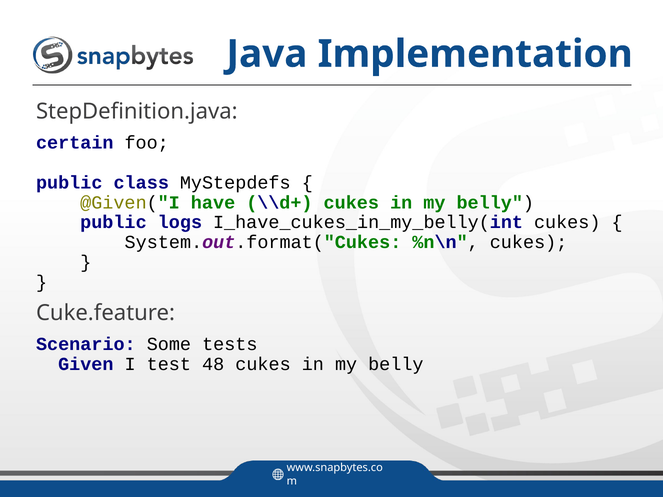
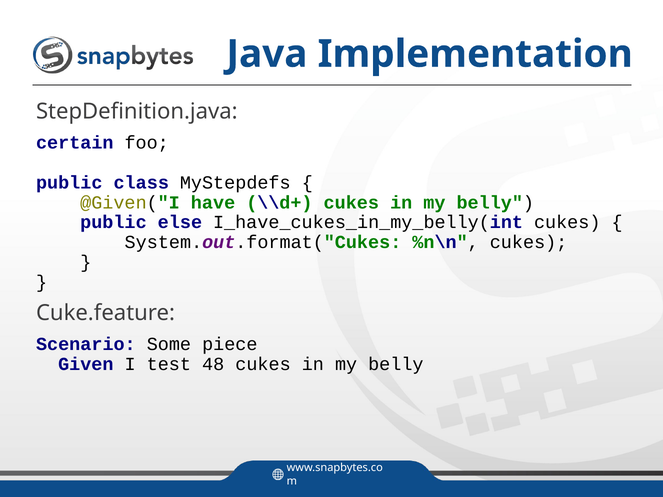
logs: logs -> else
tests: tests -> piece
